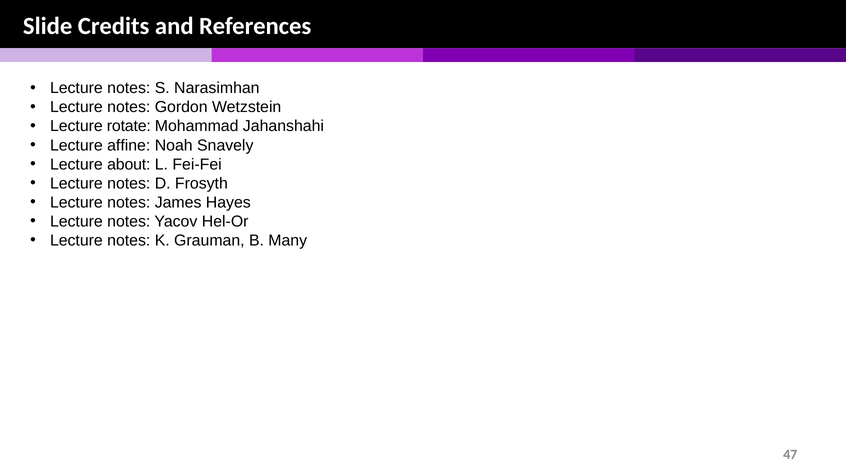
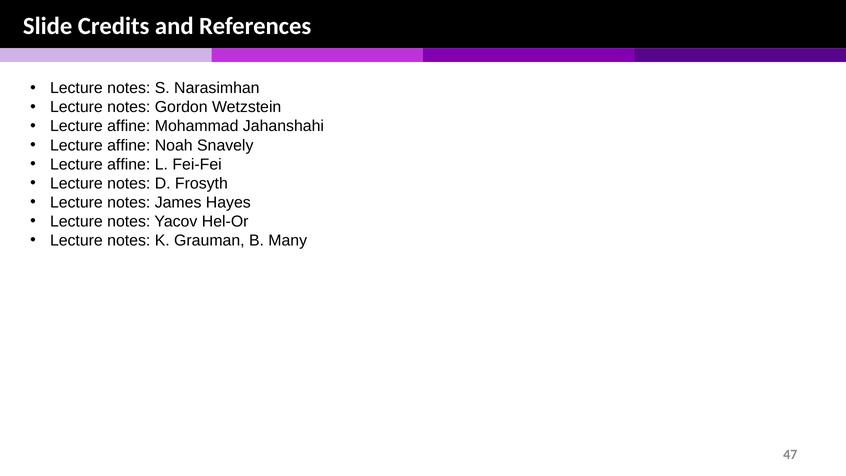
rotate at (129, 126): rotate -> affine
about at (129, 164): about -> affine
